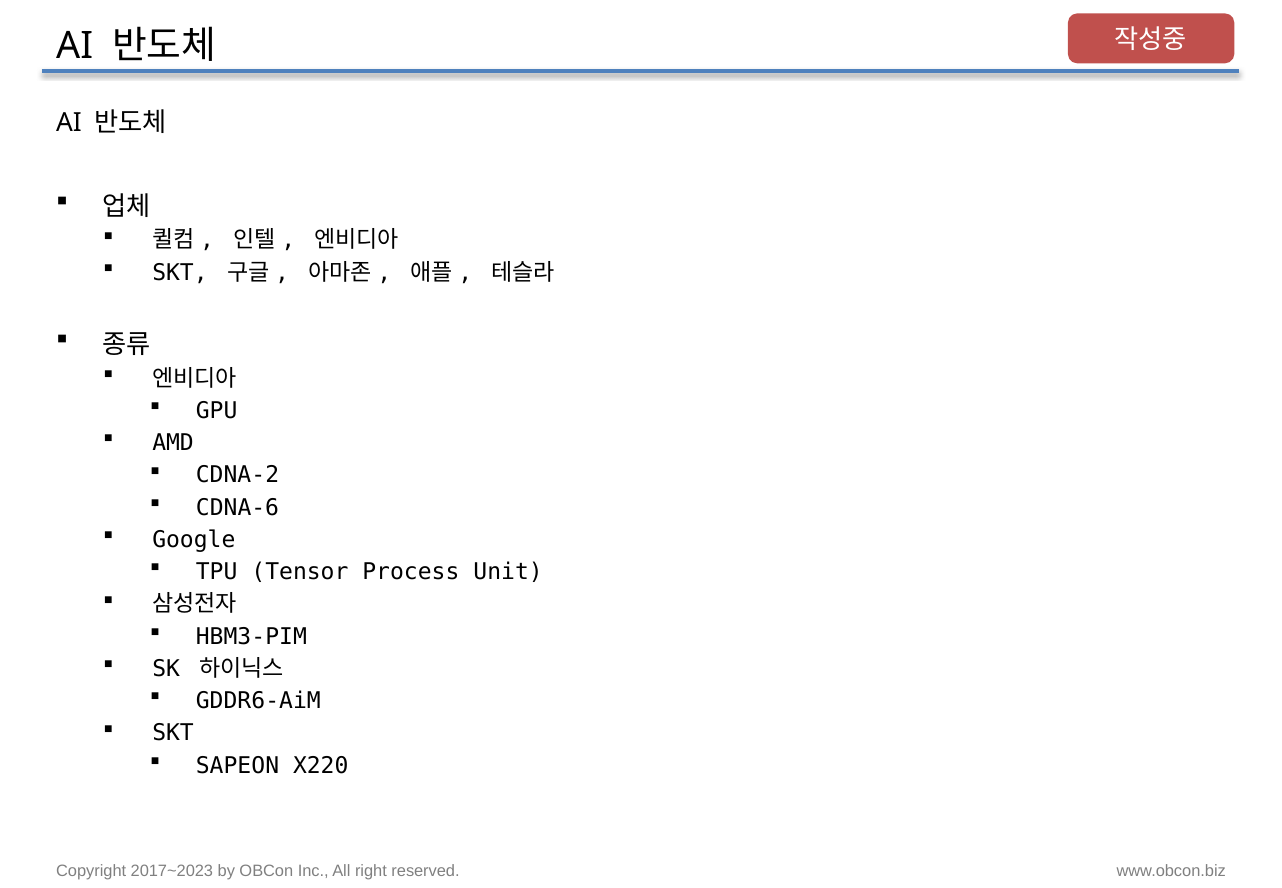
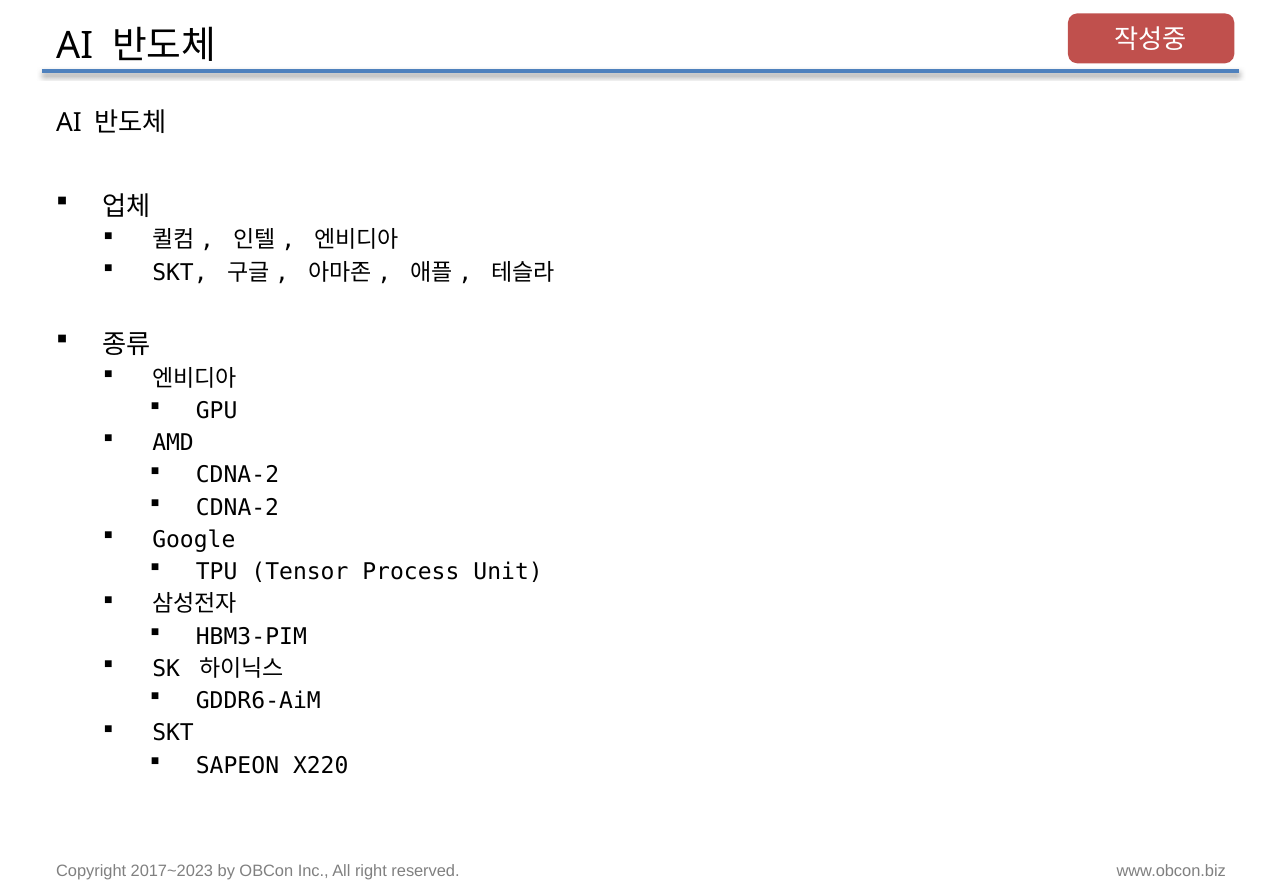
CDNA-6 at (238, 507): CDNA-6 -> CDNA-2
